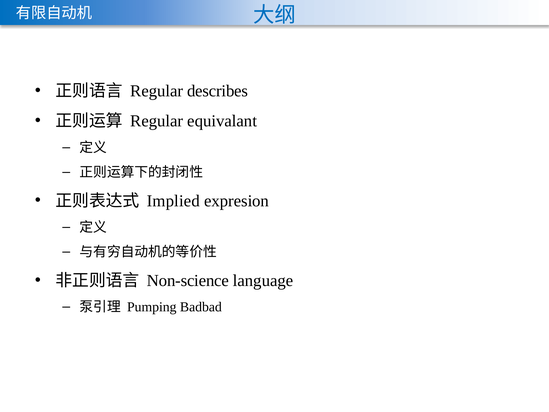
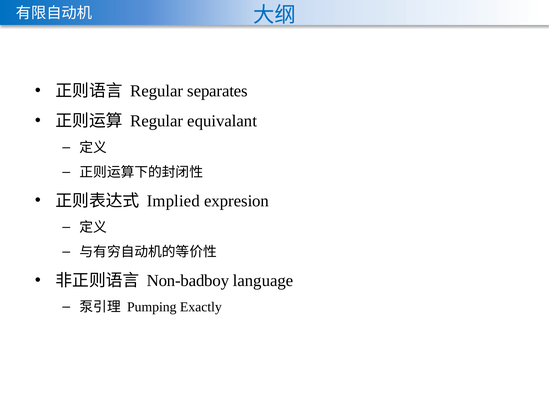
describes: describes -> separates
Non-science: Non-science -> Non-badboy
Badbad: Badbad -> Exactly
